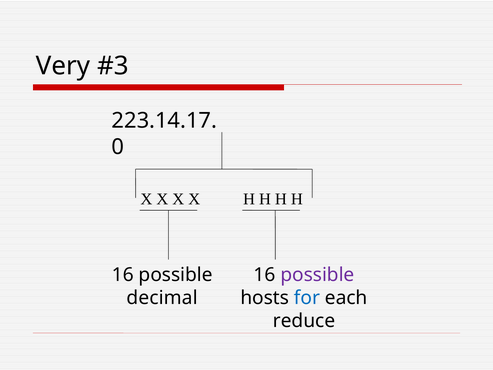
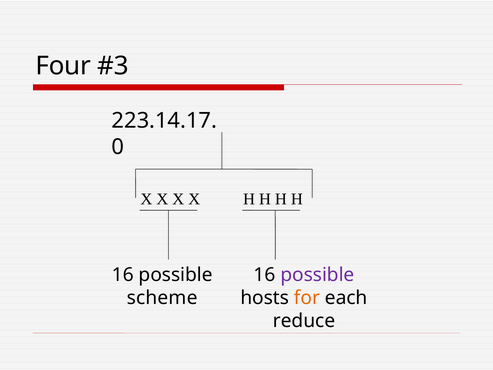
Very: Very -> Four
decimal: decimal -> scheme
for colour: blue -> orange
